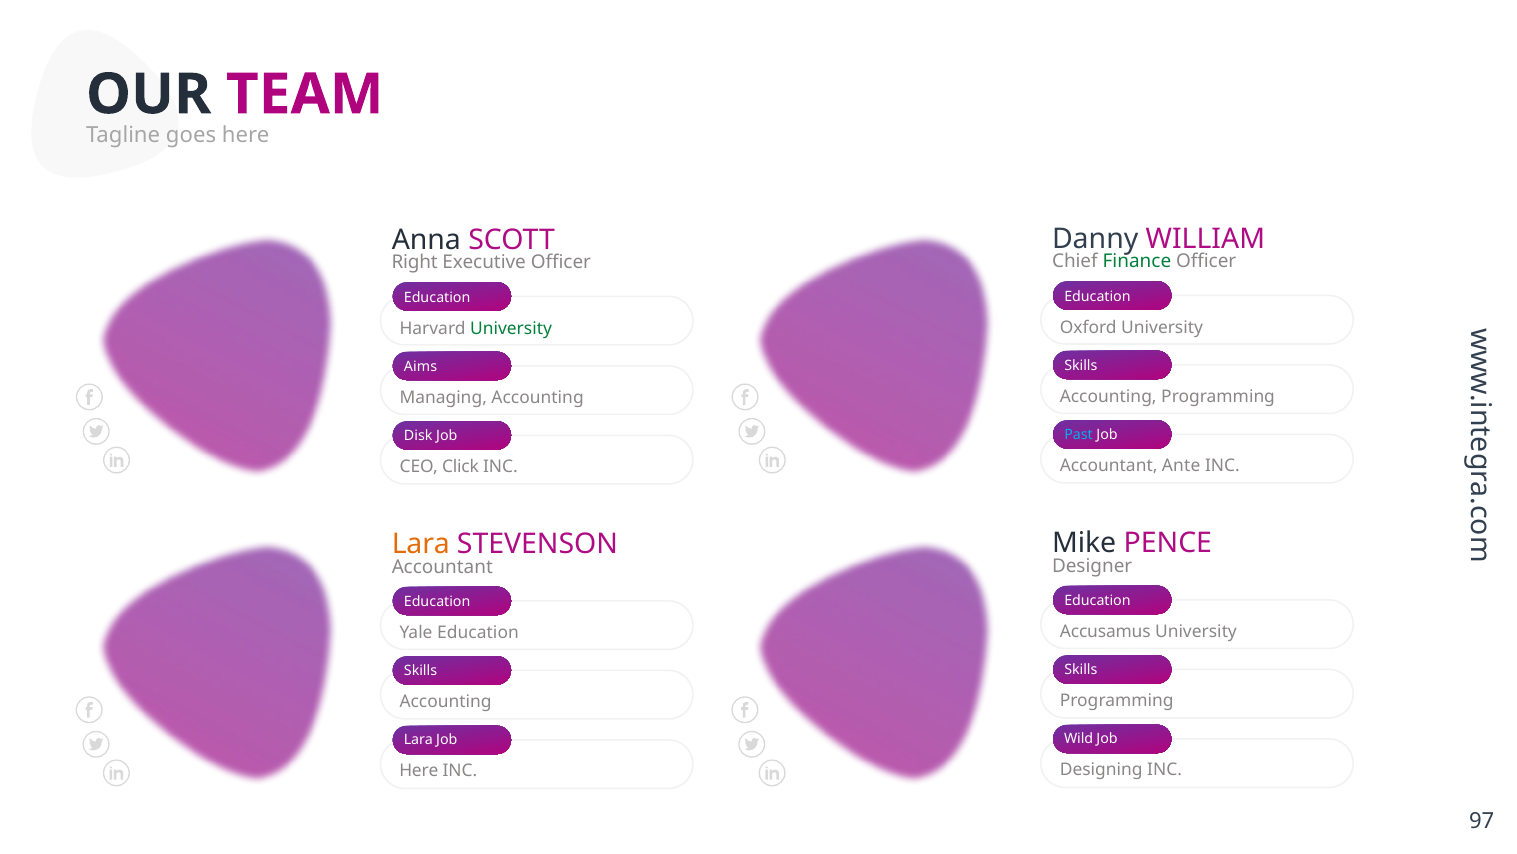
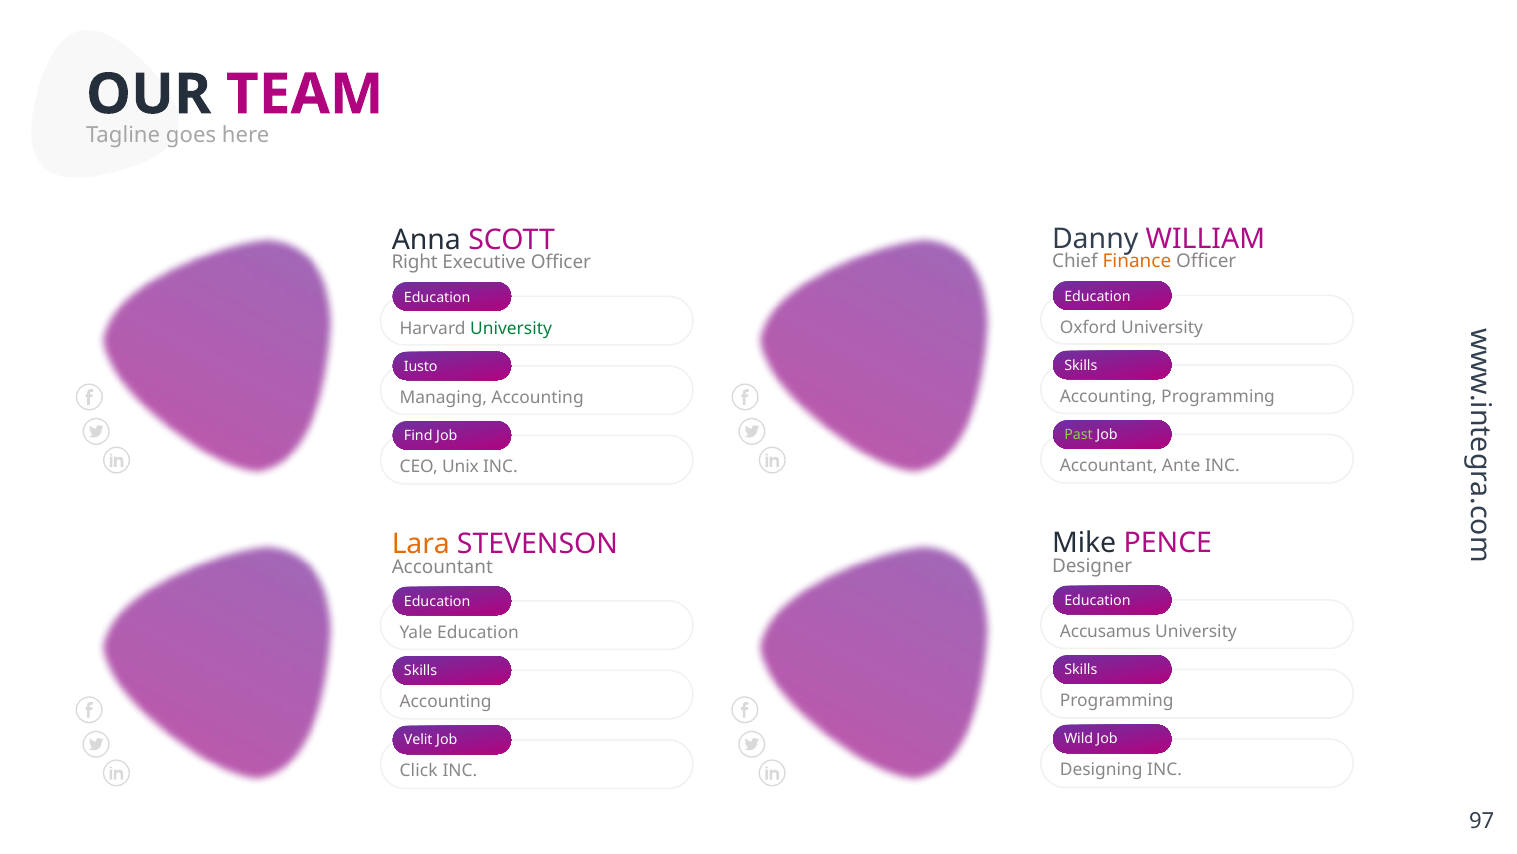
Finance colour: green -> orange
Aims: Aims -> Iusto
Past colour: light blue -> light green
Disk: Disk -> Find
Click: Click -> Unix
Lara at (418, 739): Lara -> Velit
Here at (419, 770): Here -> Click
